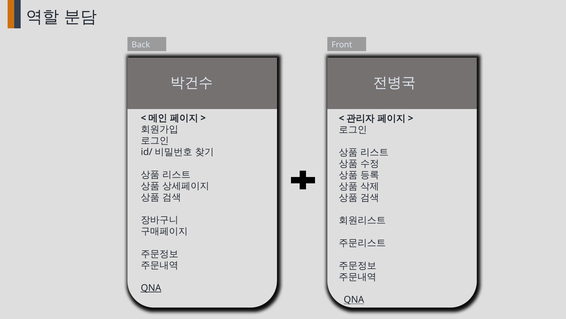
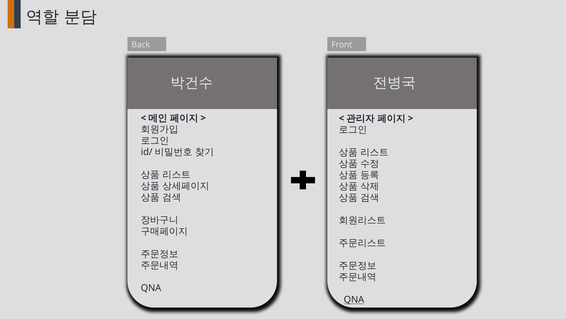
QNA at (151, 287) underline: present -> none
